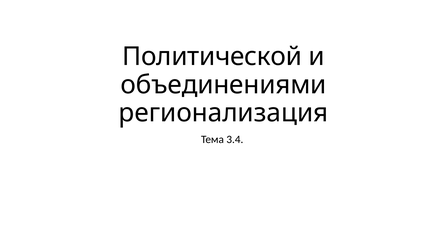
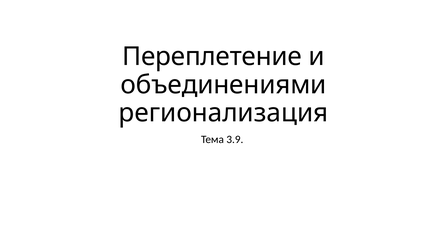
Политической: Политической -> Переплетение
3.4: 3.4 -> 3.9
